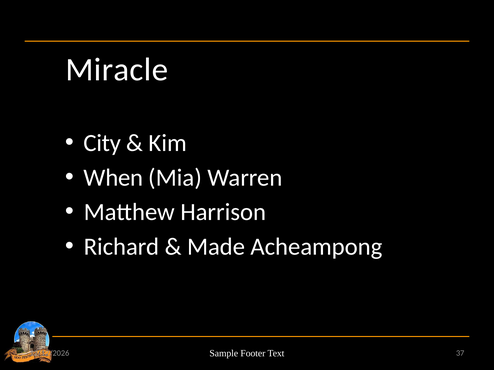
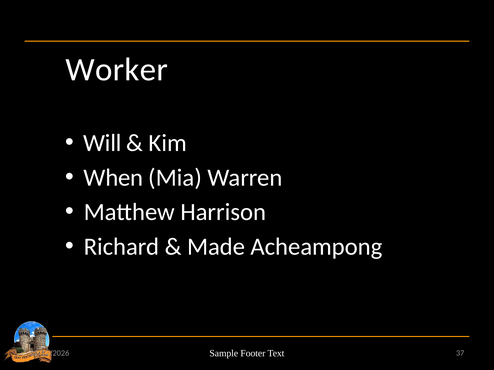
Miracle: Miracle -> Worker
City: City -> Will
